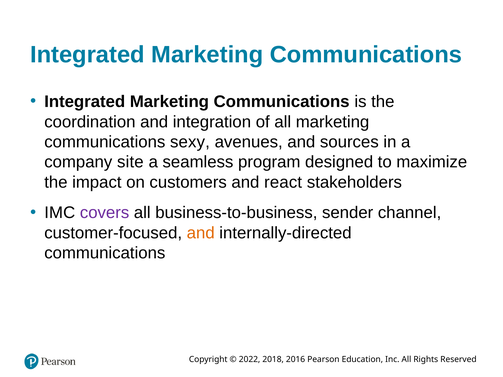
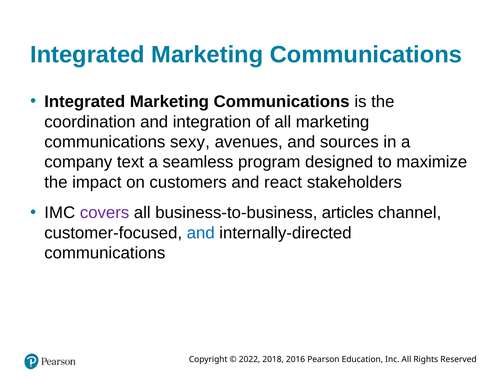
site: site -> text
sender: sender -> articles
and at (201, 233) colour: orange -> blue
